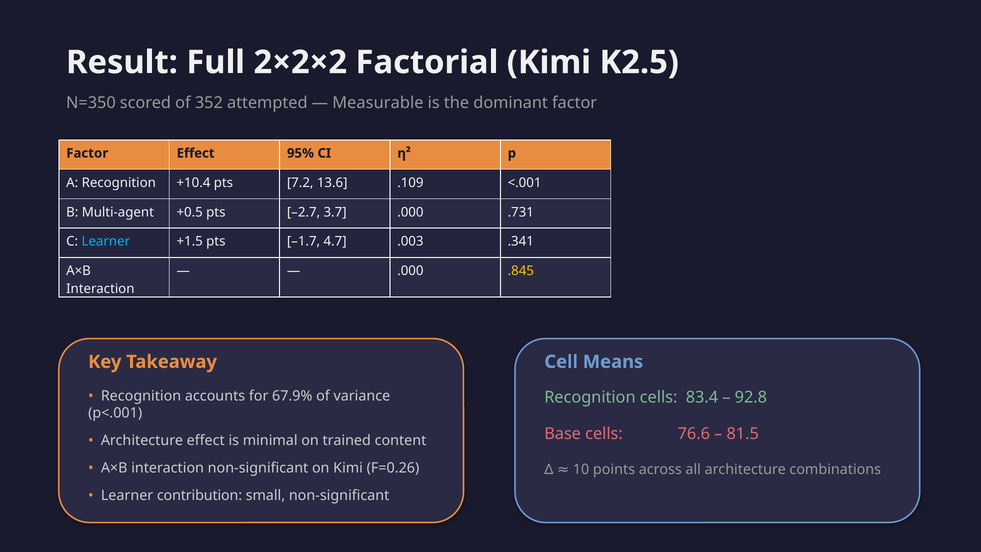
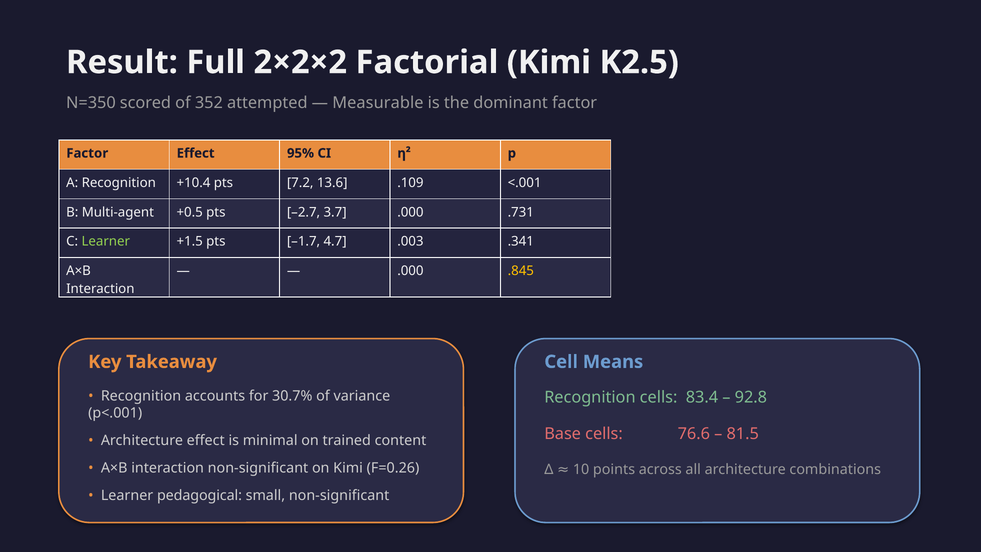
Learner at (106, 241) colour: light blue -> light green
67.9%: 67.9% -> 30.7%
contribution: contribution -> pedagogical
